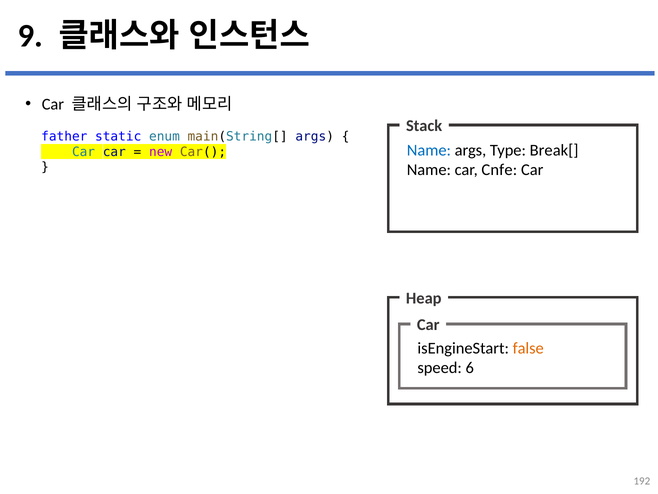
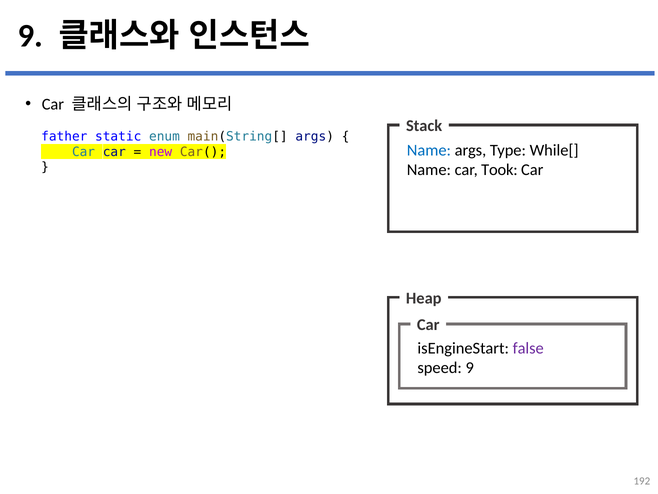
Break[: Break[ -> While[
Cnfe: Cnfe -> Took
false colour: orange -> purple
speed 6: 6 -> 9
